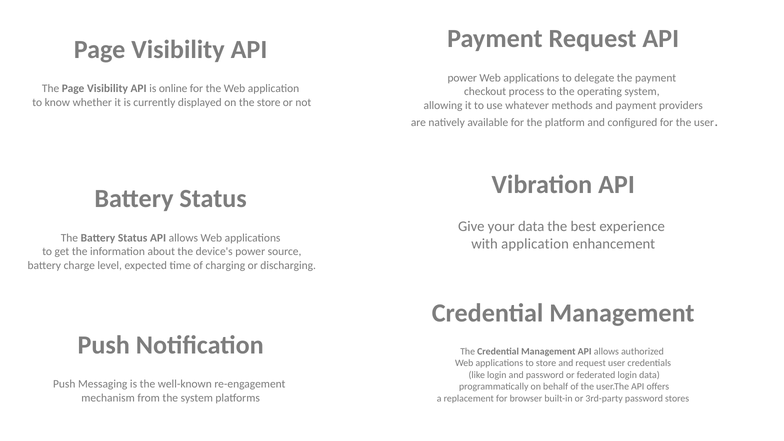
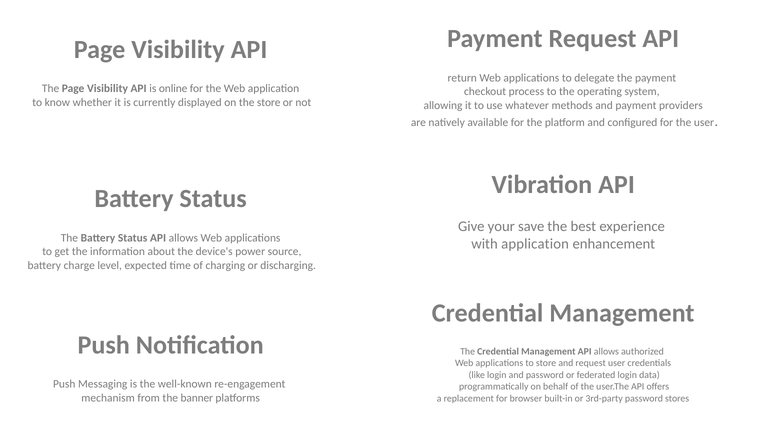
power at (462, 78): power -> return
your data: data -> save
the system: system -> banner
